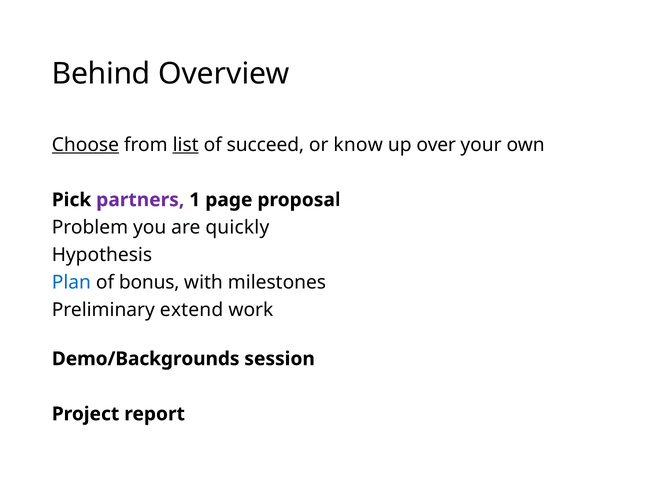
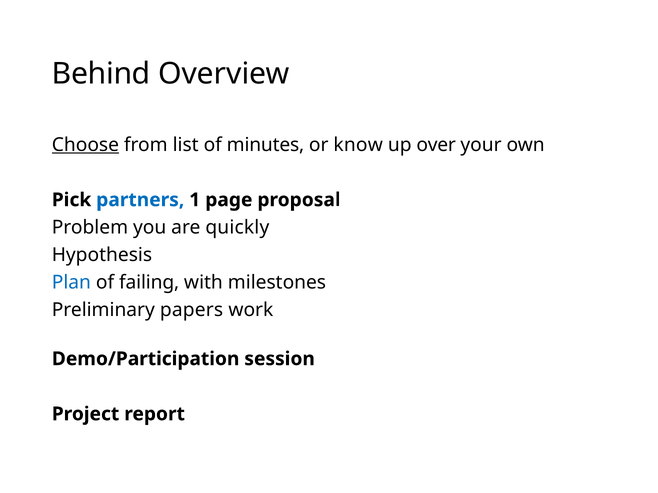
list underline: present -> none
succeed: succeed -> minutes
partners colour: purple -> blue
bonus: bonus -> failing
extend: extend -> papers
Demo/Backgrounds: Demo/Backgrounds -> Demo/Participation
